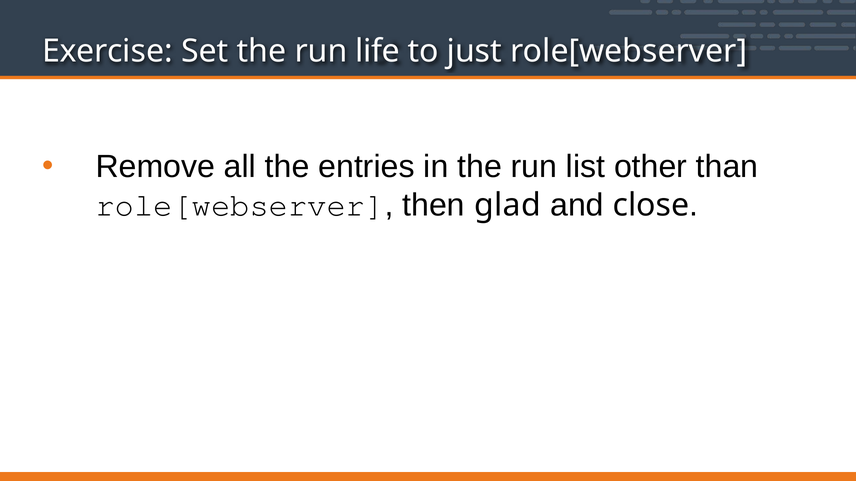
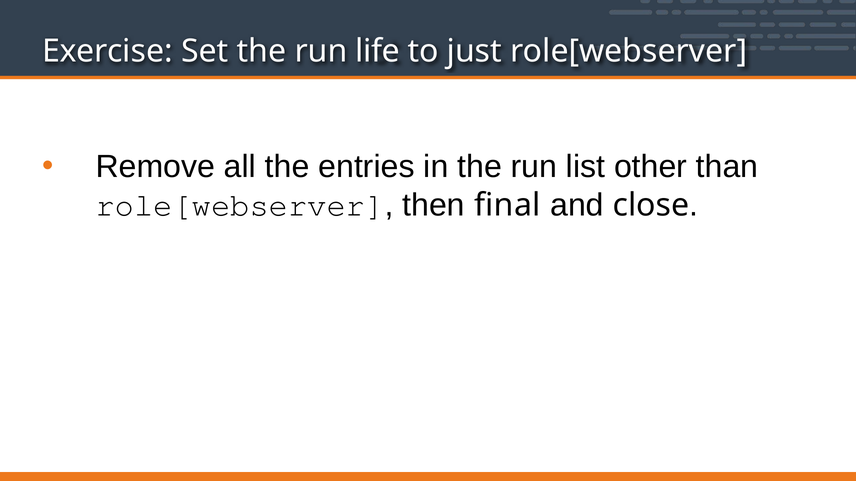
glad: glad -> final
